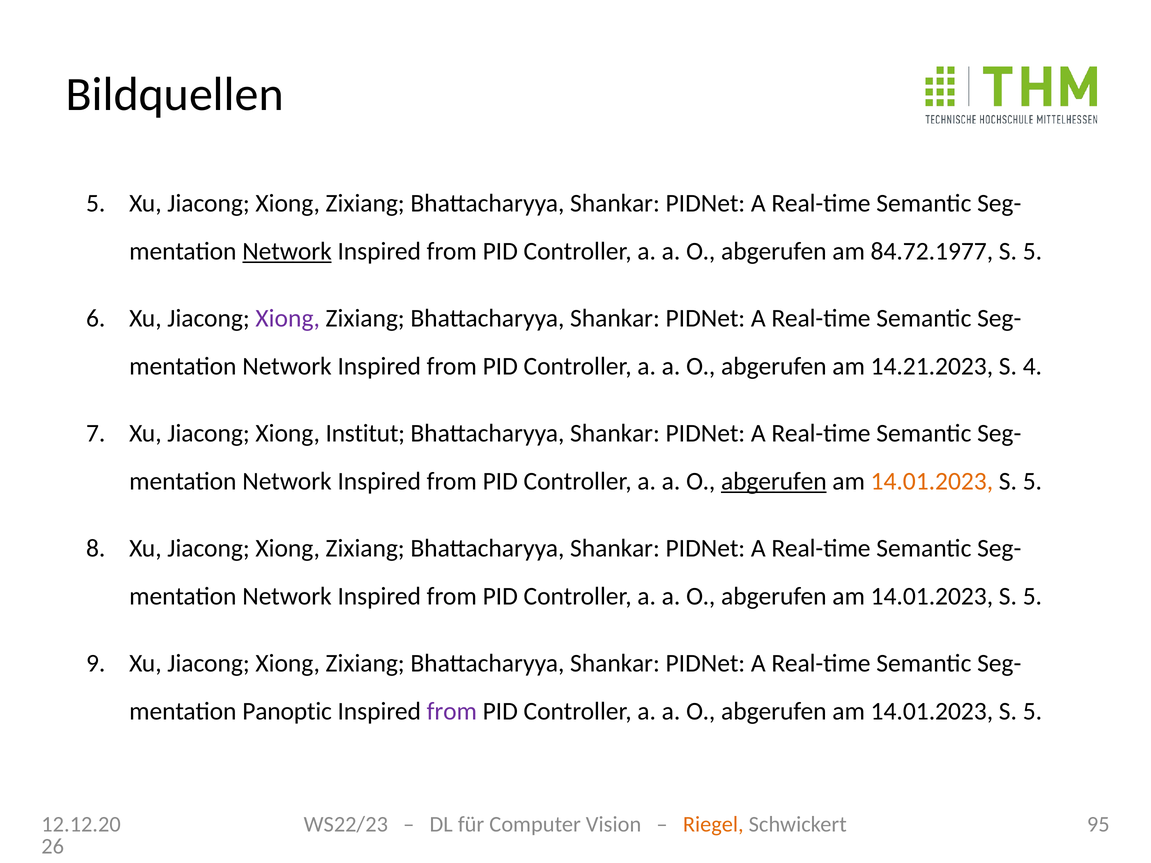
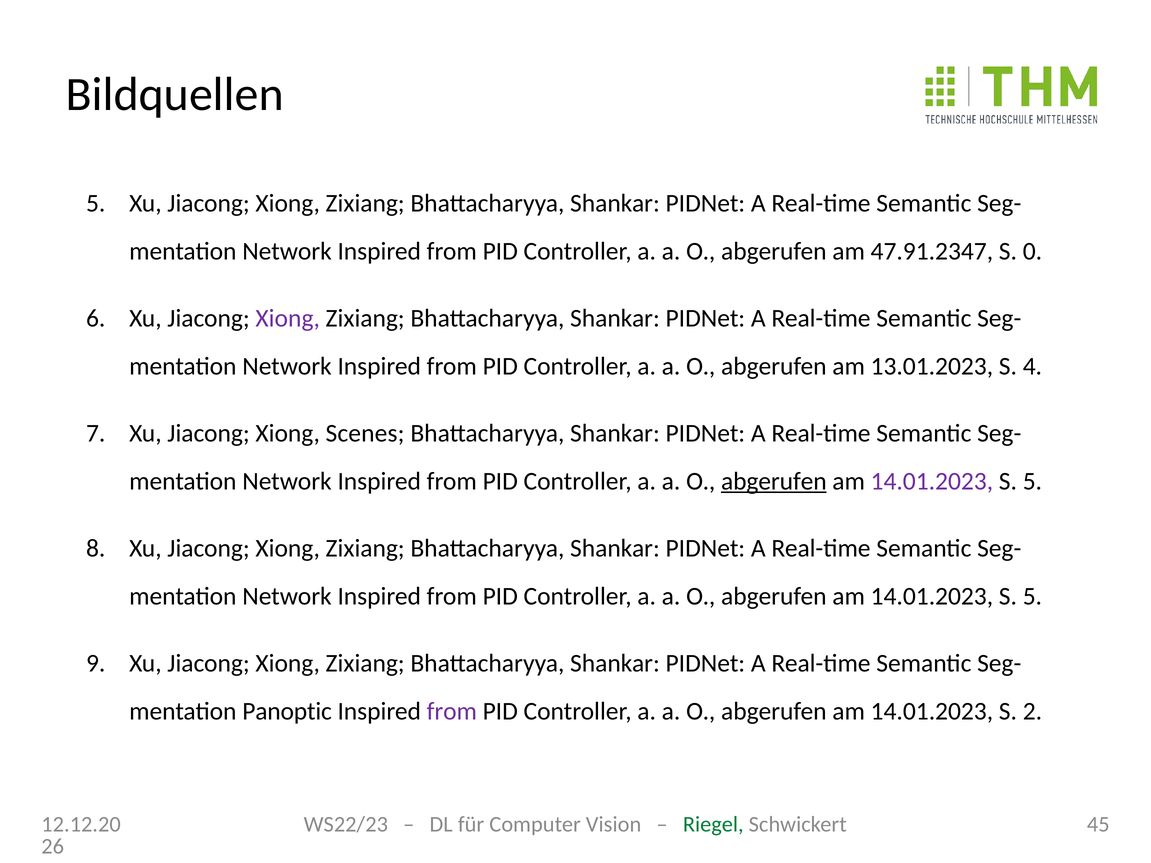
Network at (287, 251) underline: present -> none
84.72.1977: 84.72.1977 -> 47.91.2347
5 at (1032, 251): 5 -> 0
14.21.2023: 14.21.2023 -> 13.01.2023
Institut: Institut -> Scenes
14.01.2023 at (932, 482) colour: orange -> purple
5 at (1032, 712): 5 -> 2
Riegel colour: orange -> green
95: 95 -> 45
